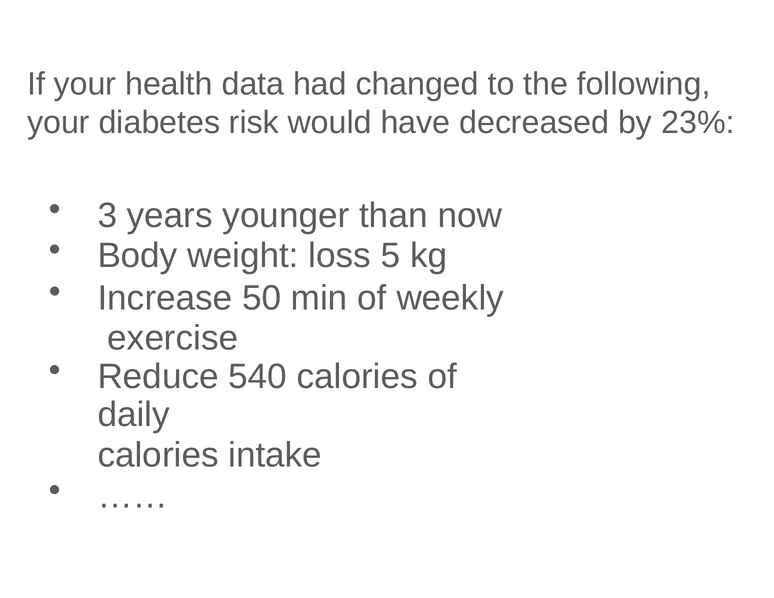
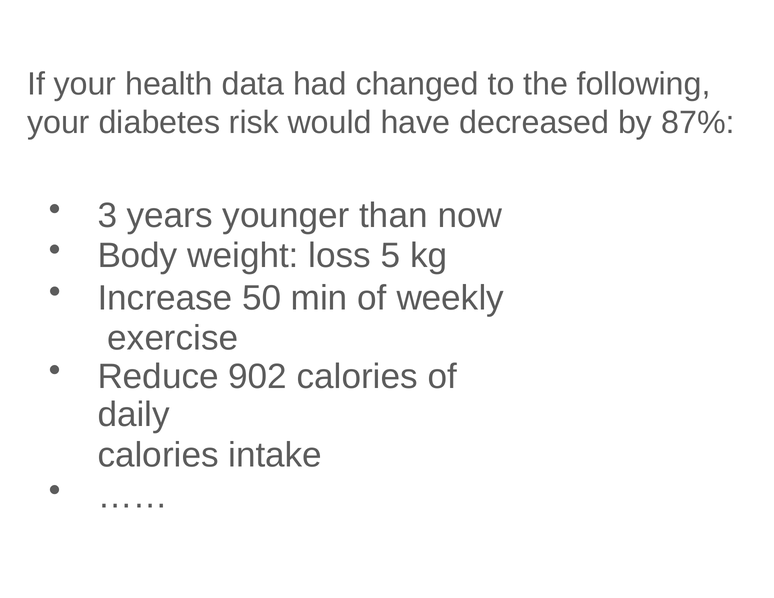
23%: 23% -> 87%
540: 540 -> 902
